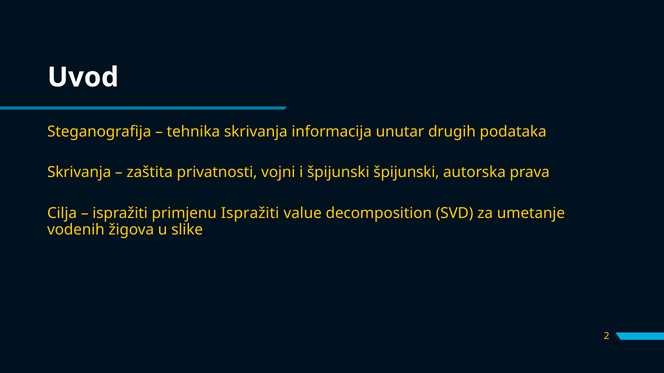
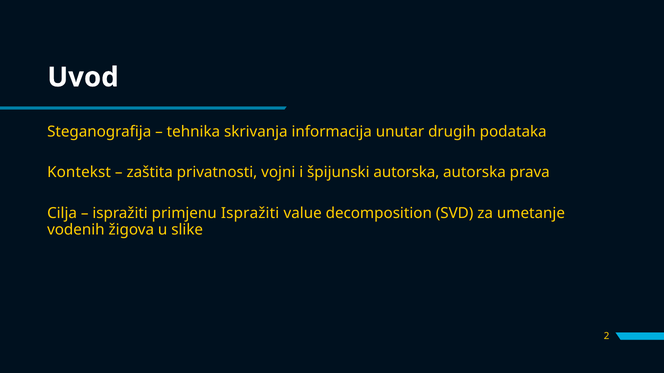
Skrivanja at (79, 173): Skrivanja -> Kontekst
špijunski špijunski: špijunski -> autorska
